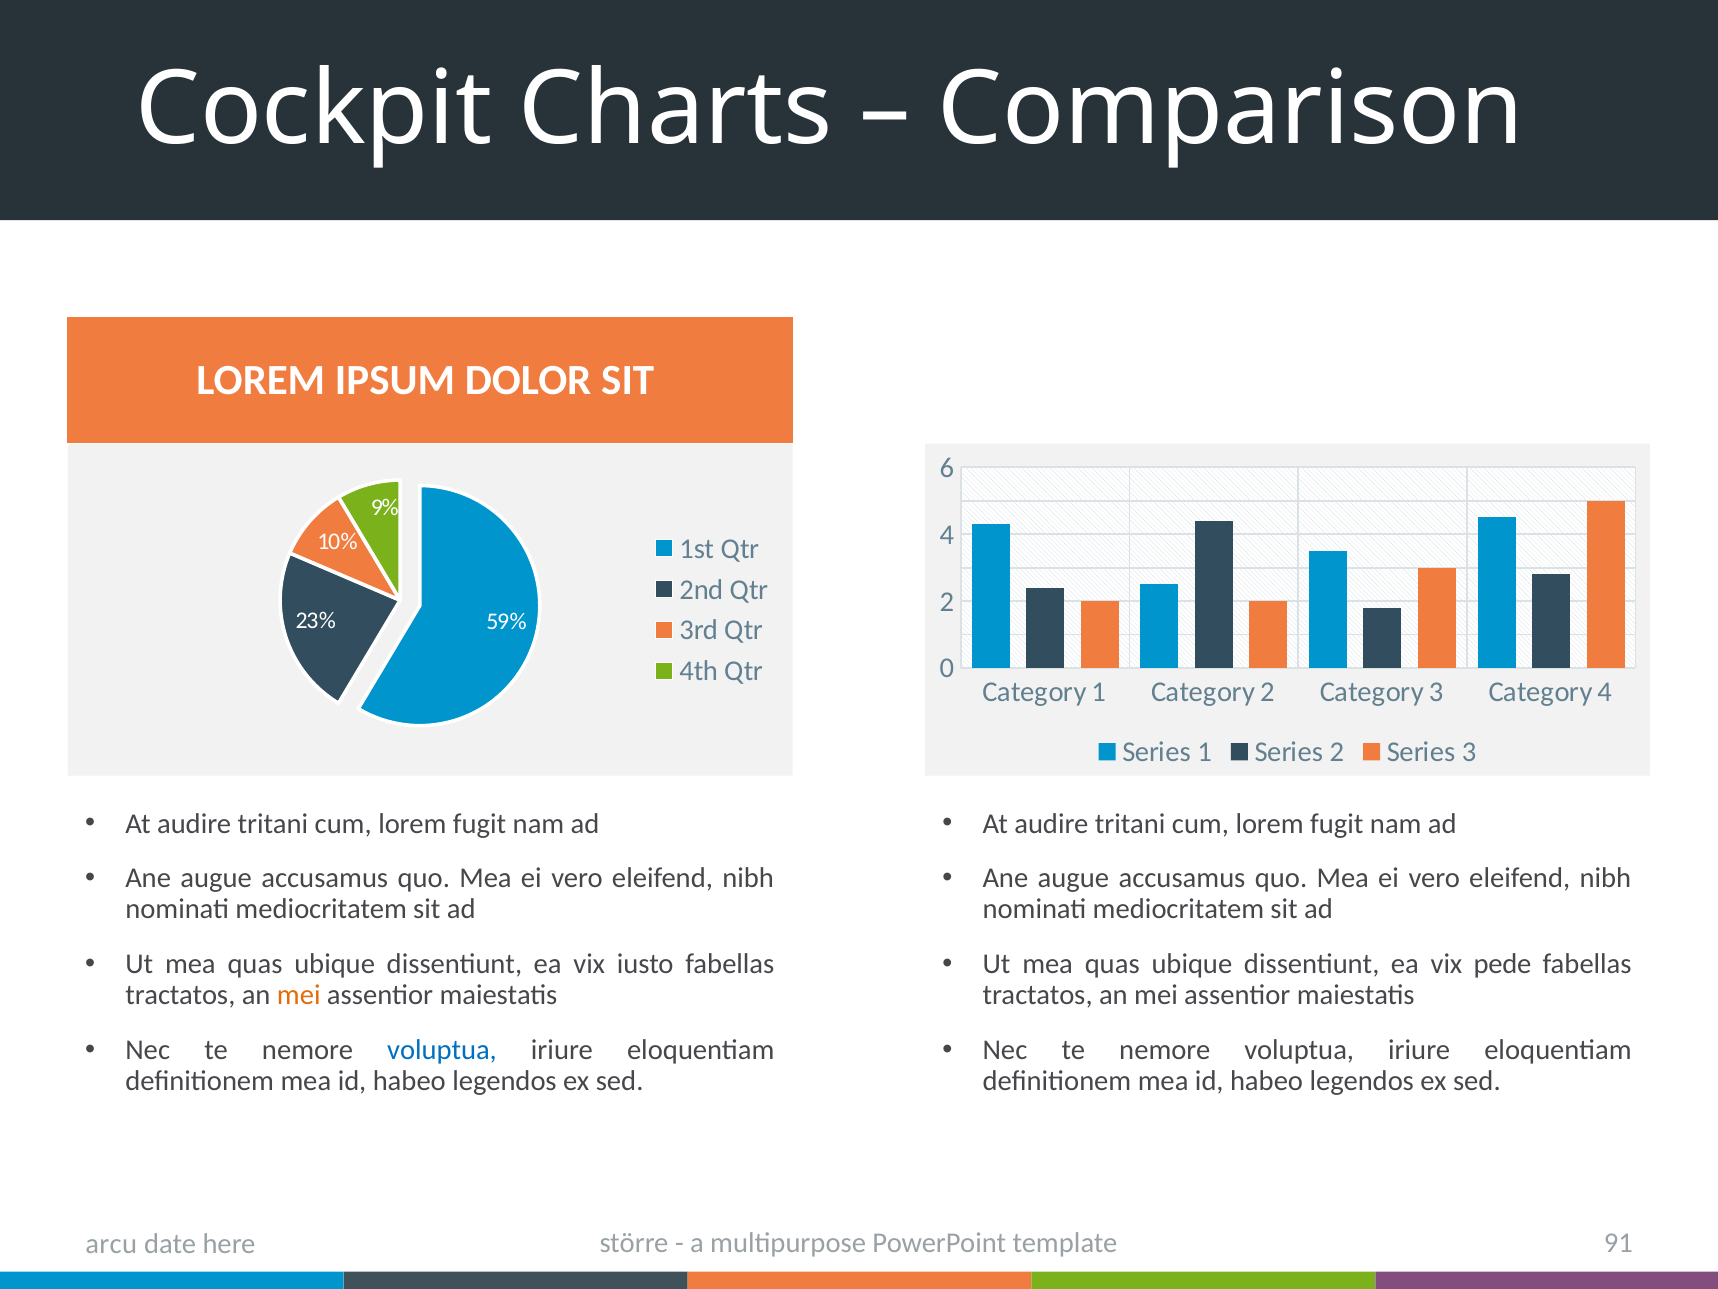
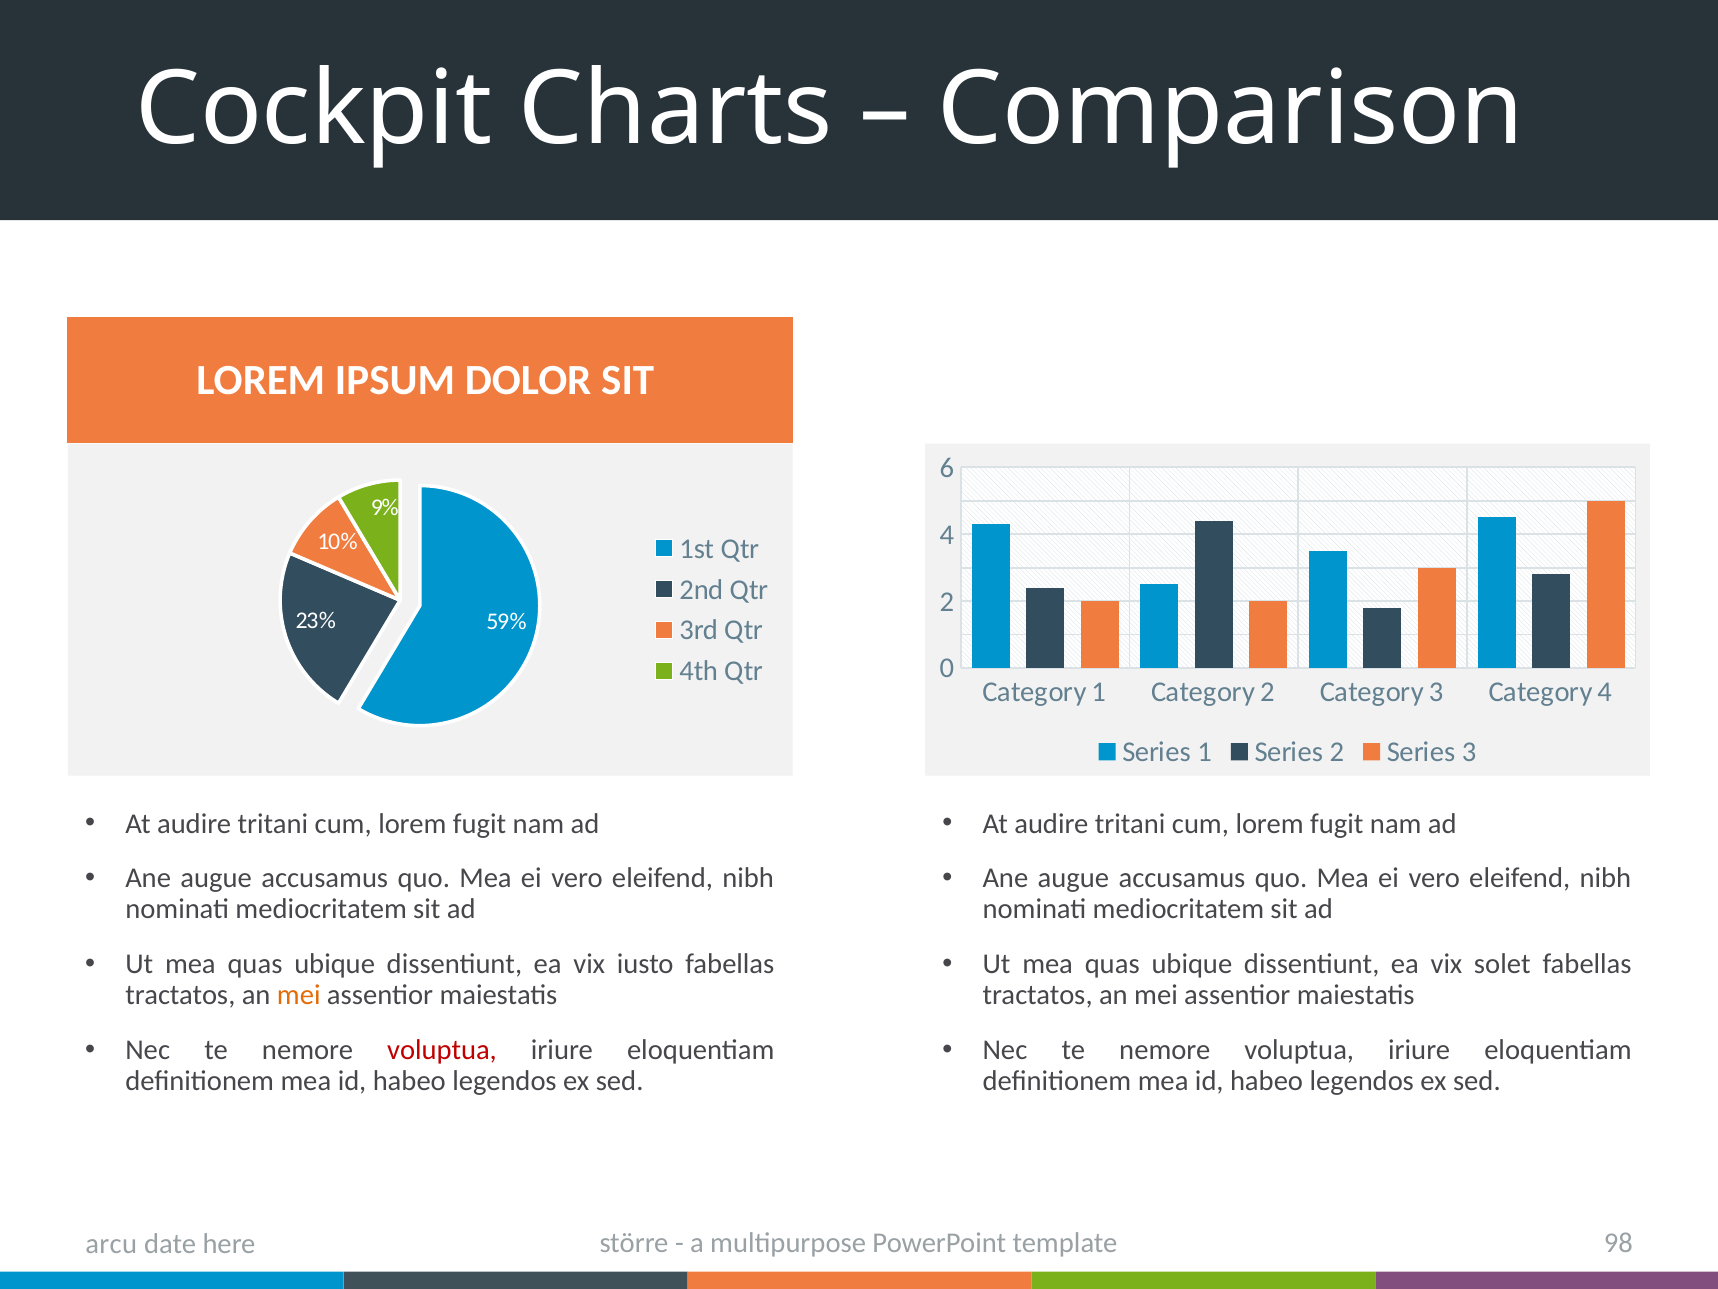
pede: pede -> solet
voluptua at (442, 1049) colour: blue -> red
91: 91 -> 98
